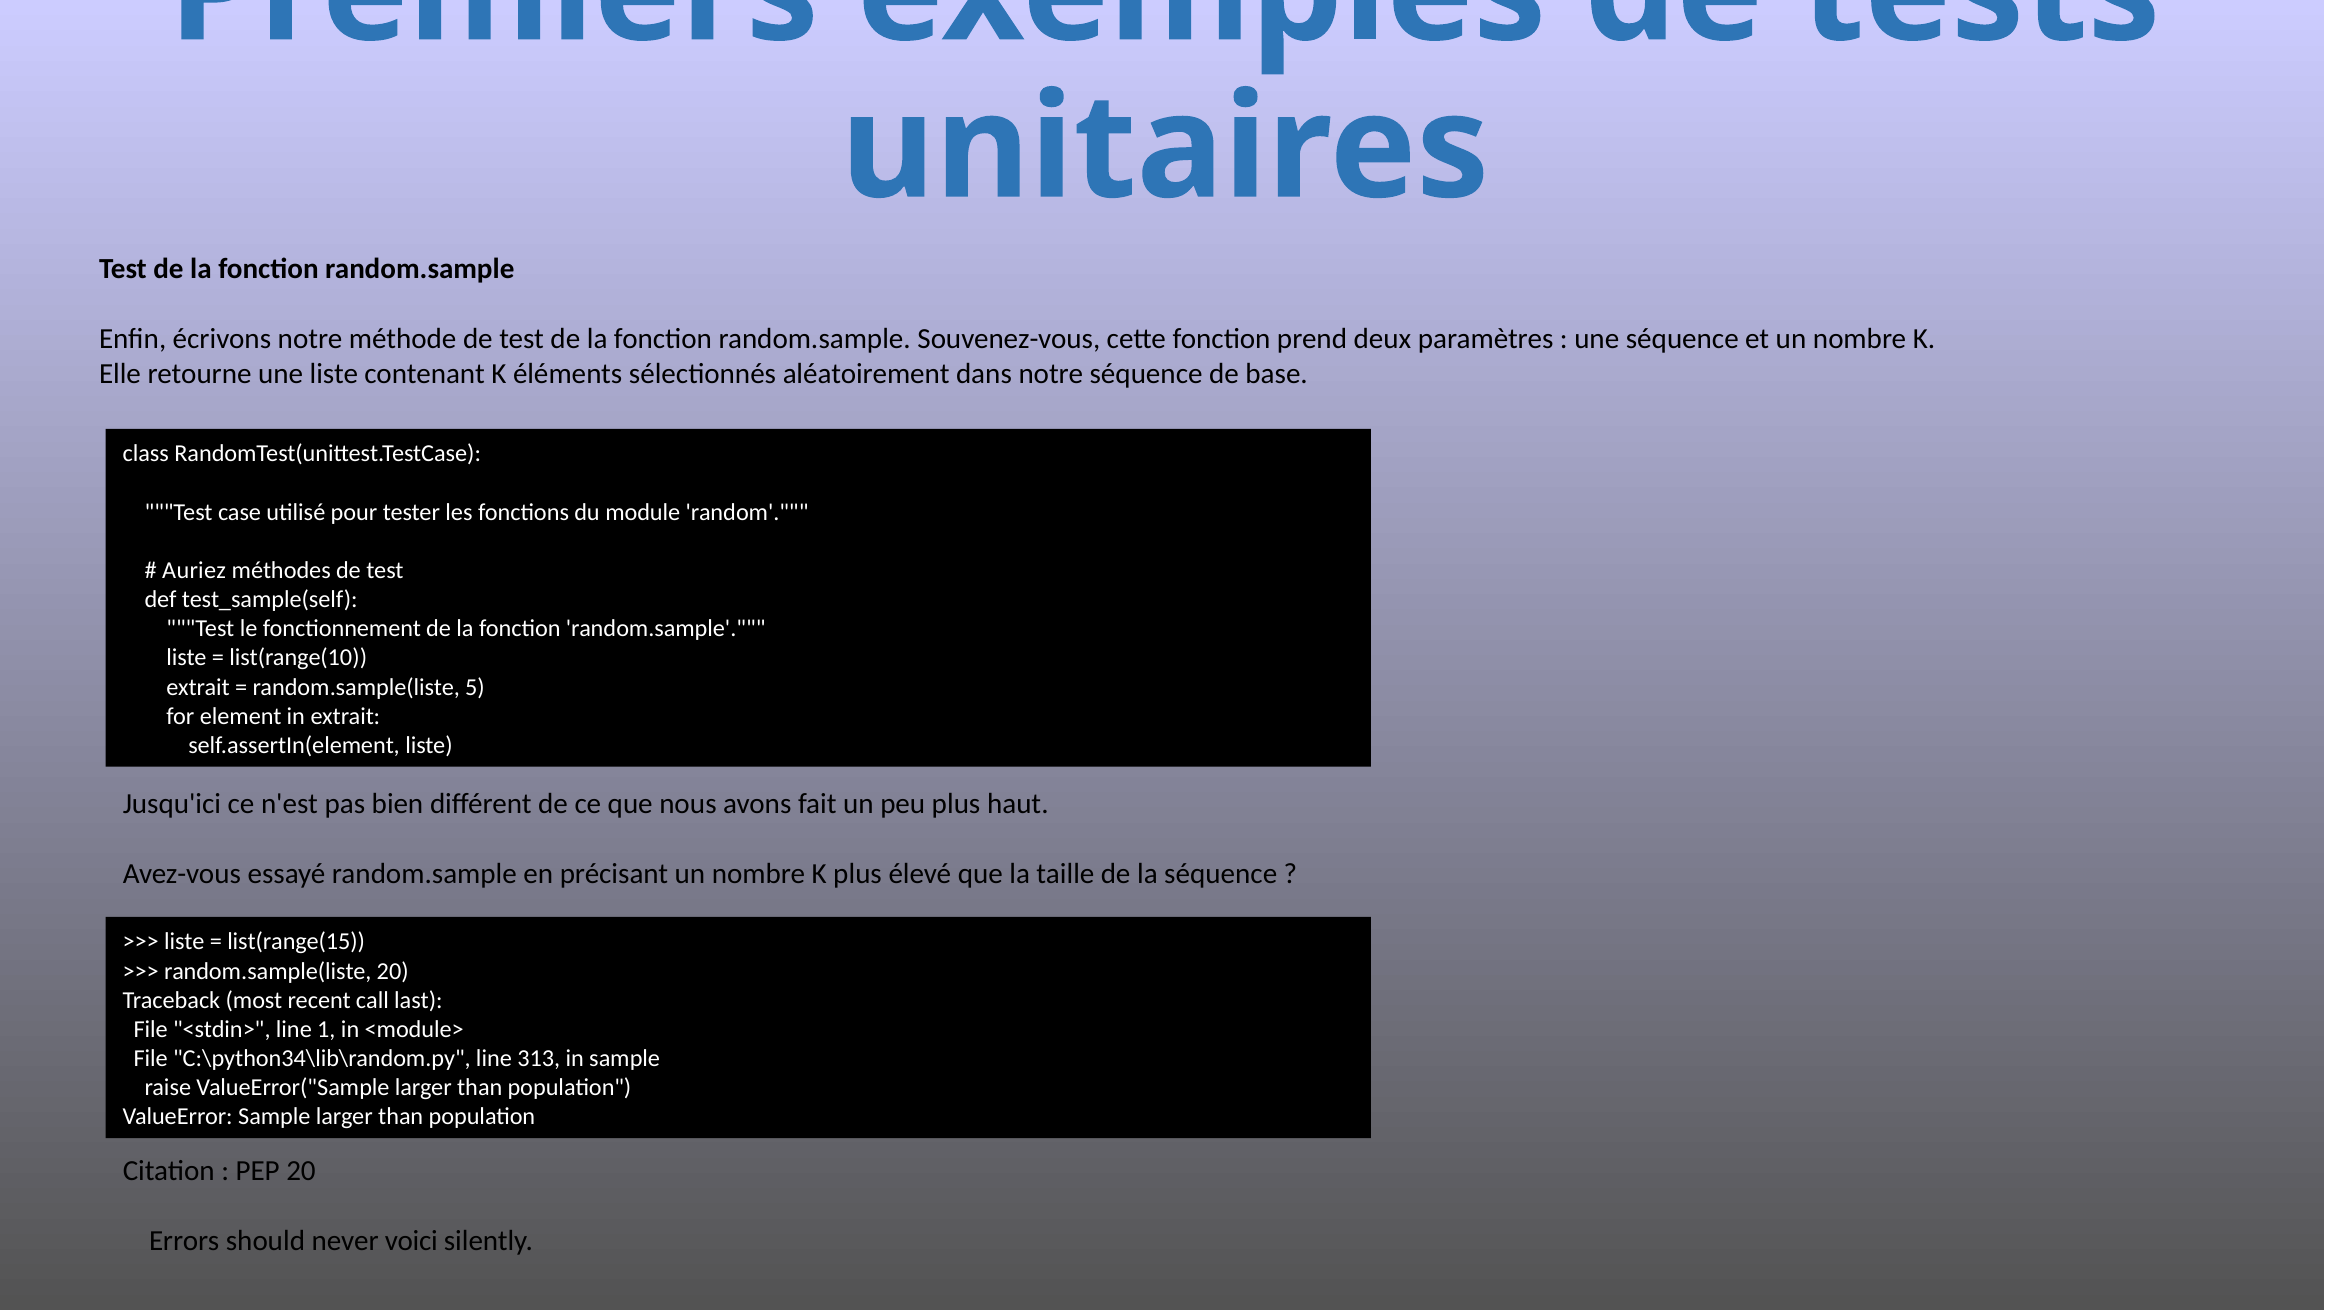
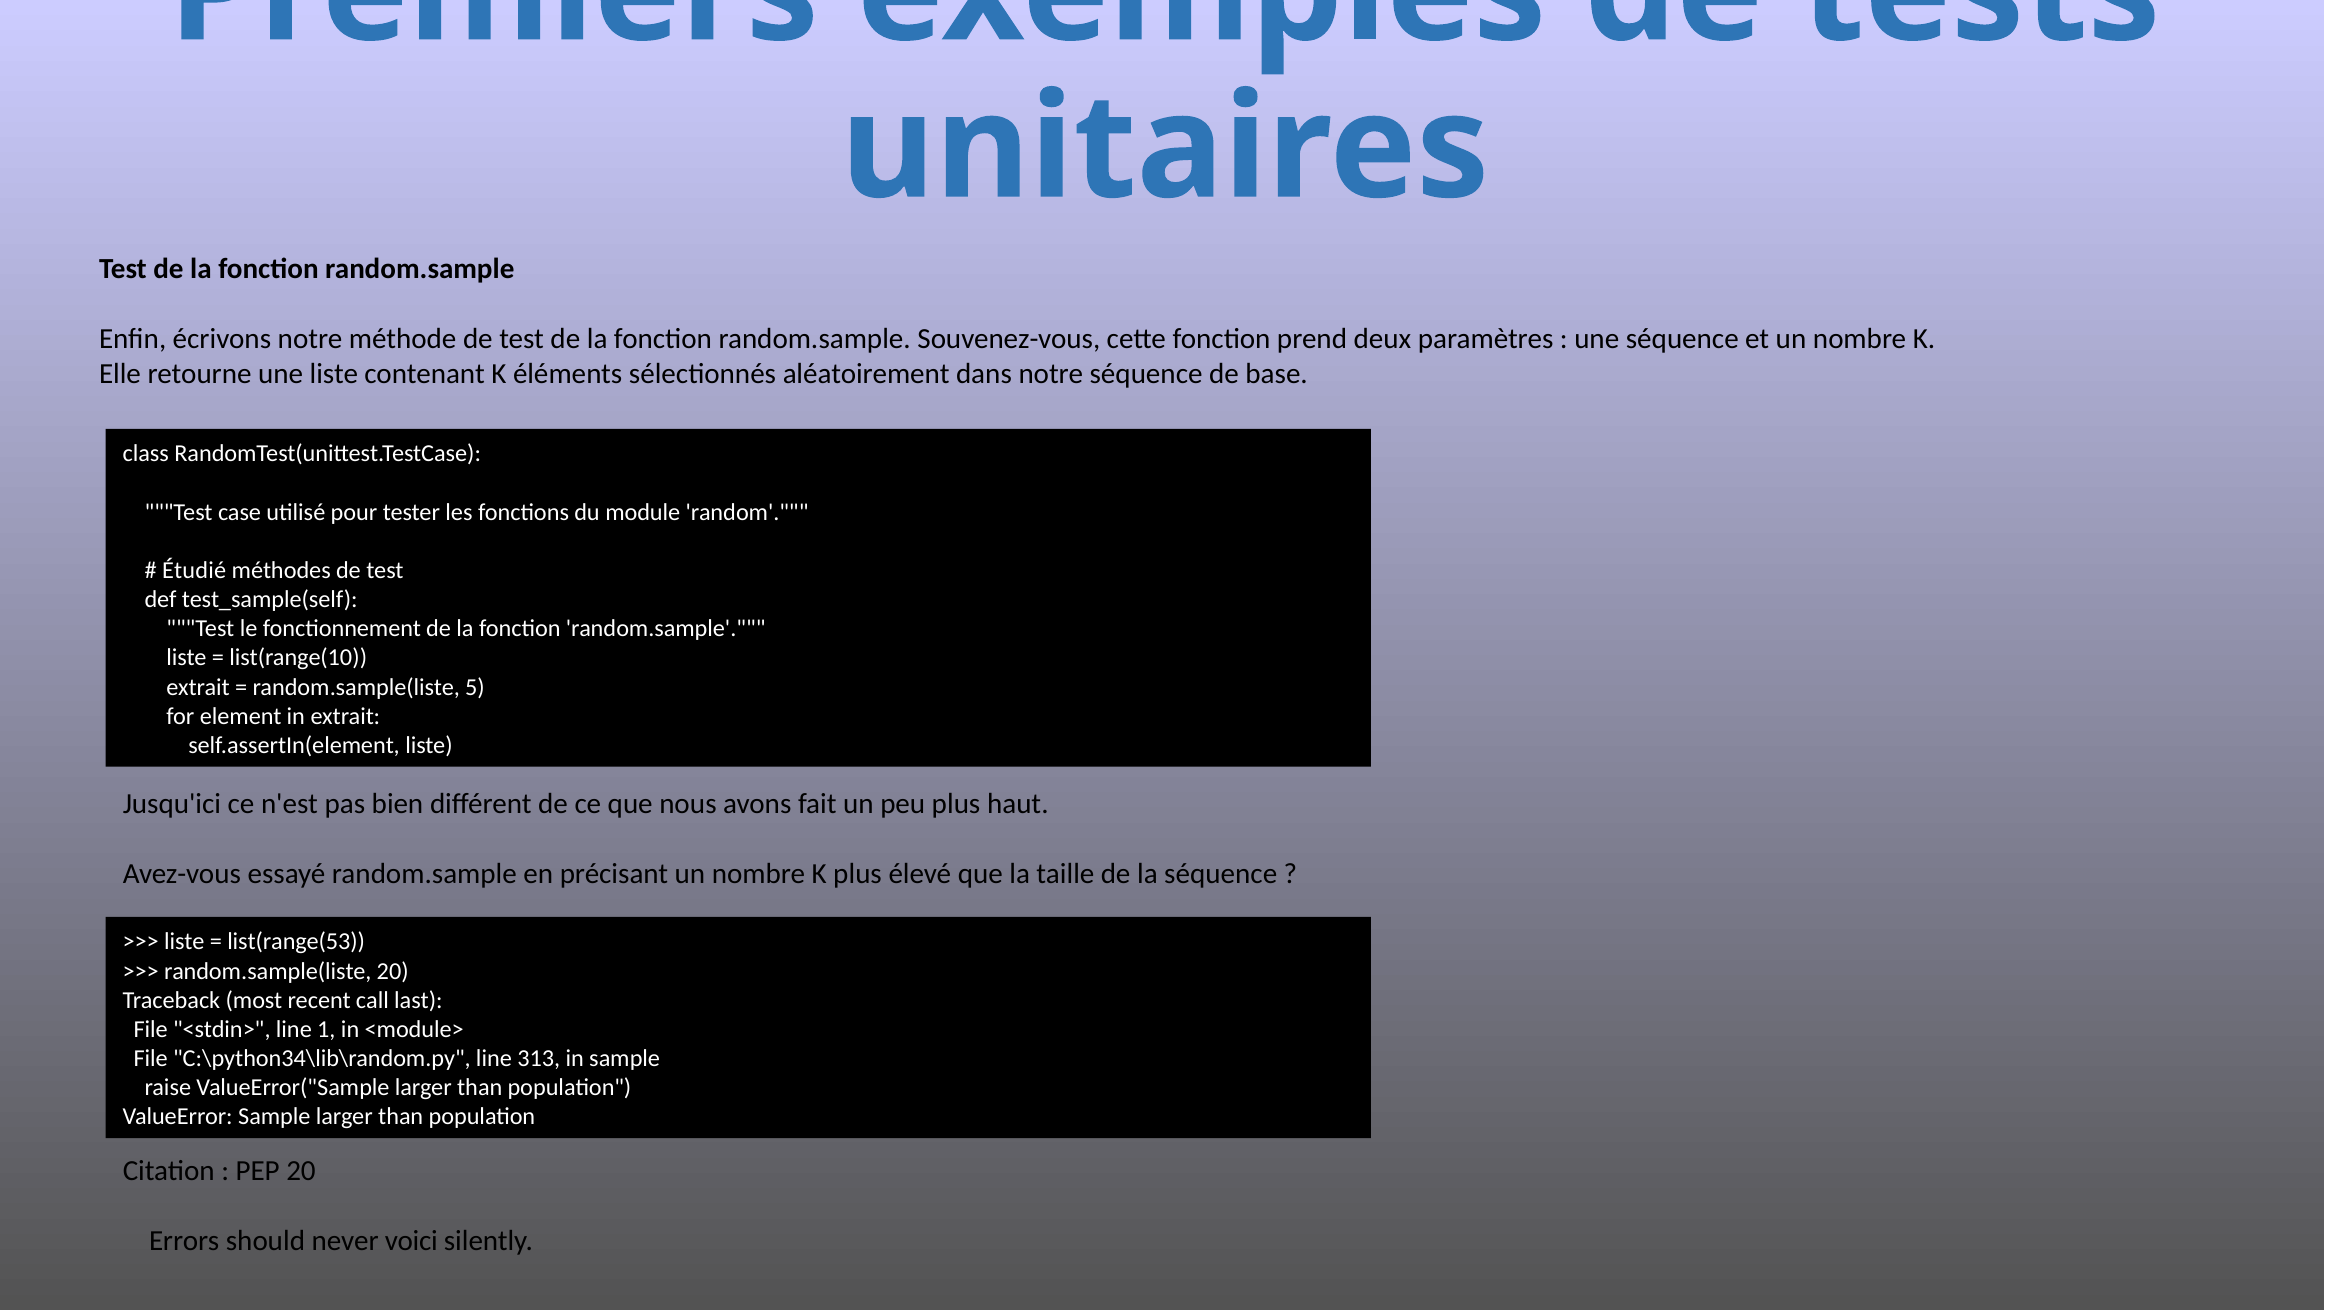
Auriez: Auriez -> Étudié
list(range(15: list(range(15 -> list(range(53
